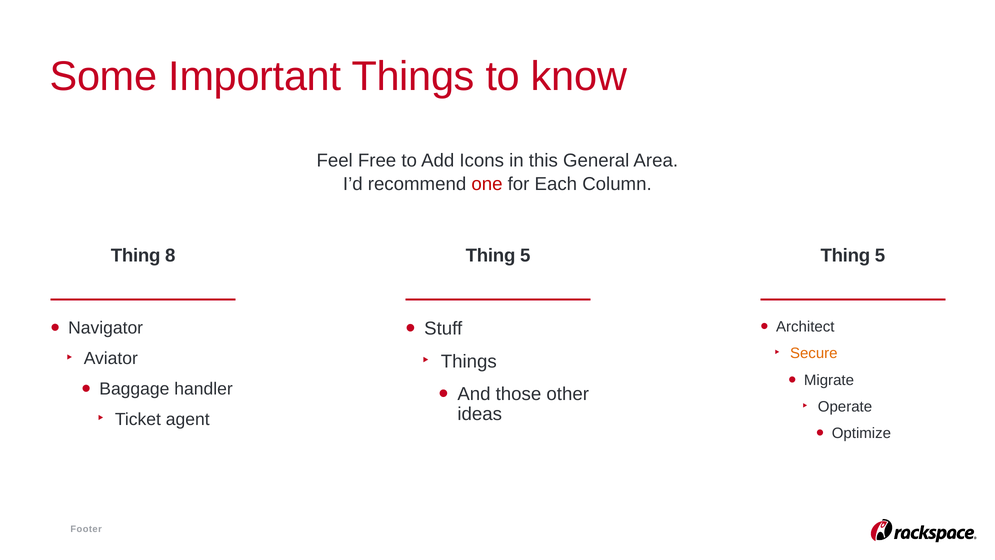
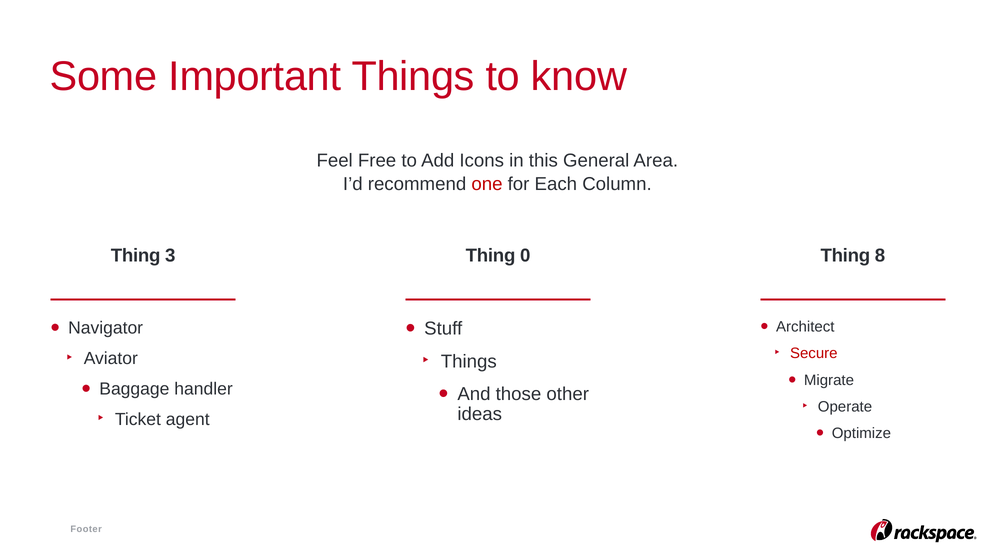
8: 8 -> 3
5 at (525, 255): 5 -> 0
5 at (880, 255): 5 -> 8
Secure colour: orange -> red
